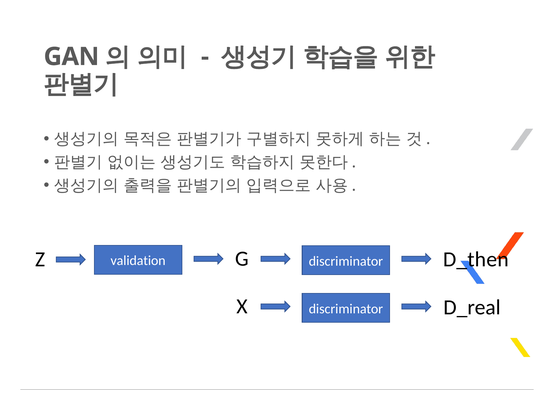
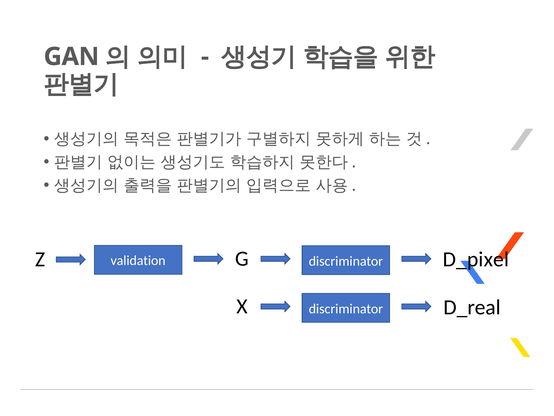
D_then: D_then -> D_pixel
